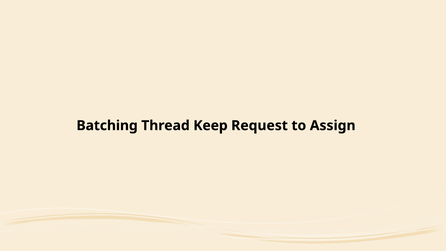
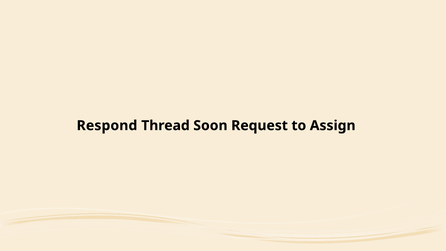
Batching: Batching -> Respond
Keep: Keep -> Soon
